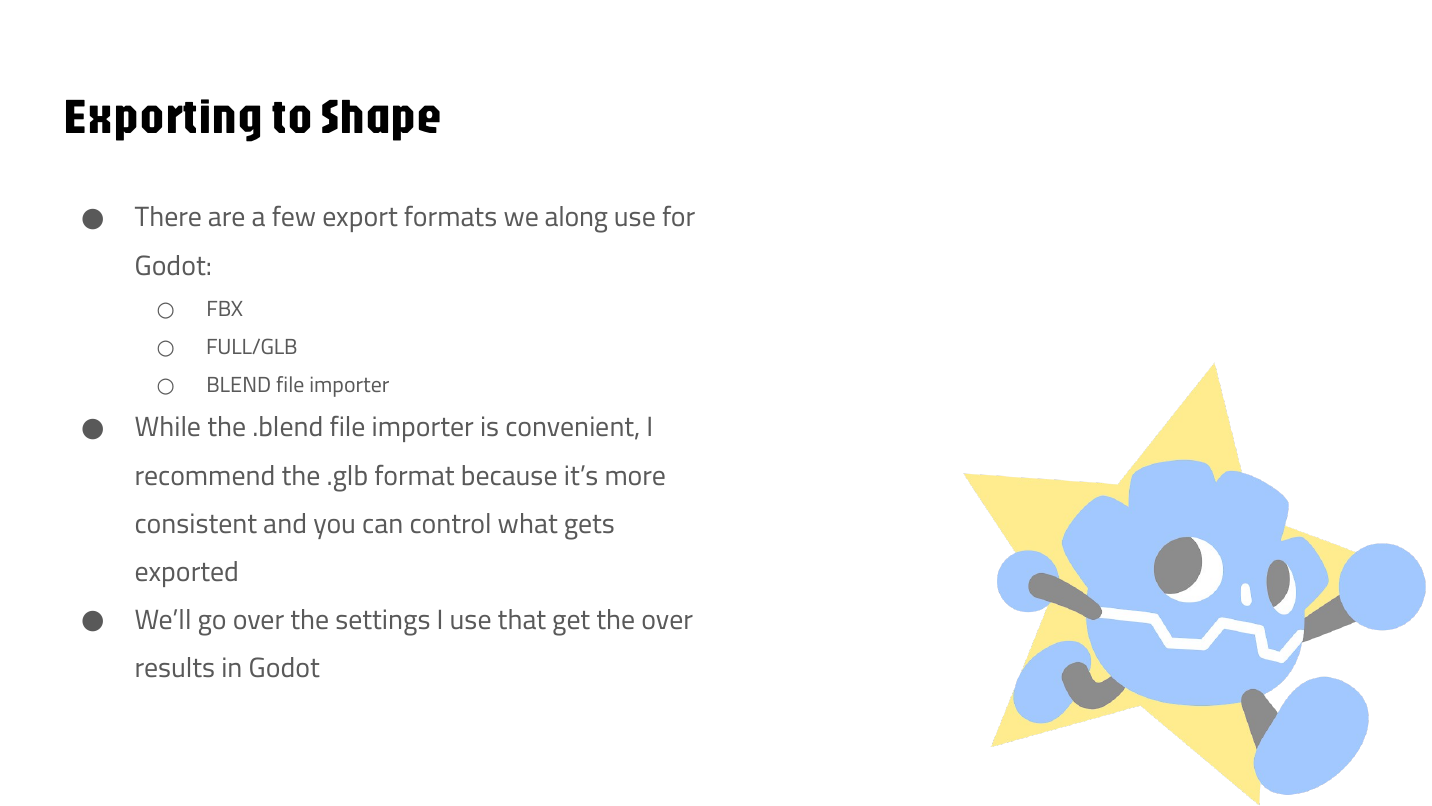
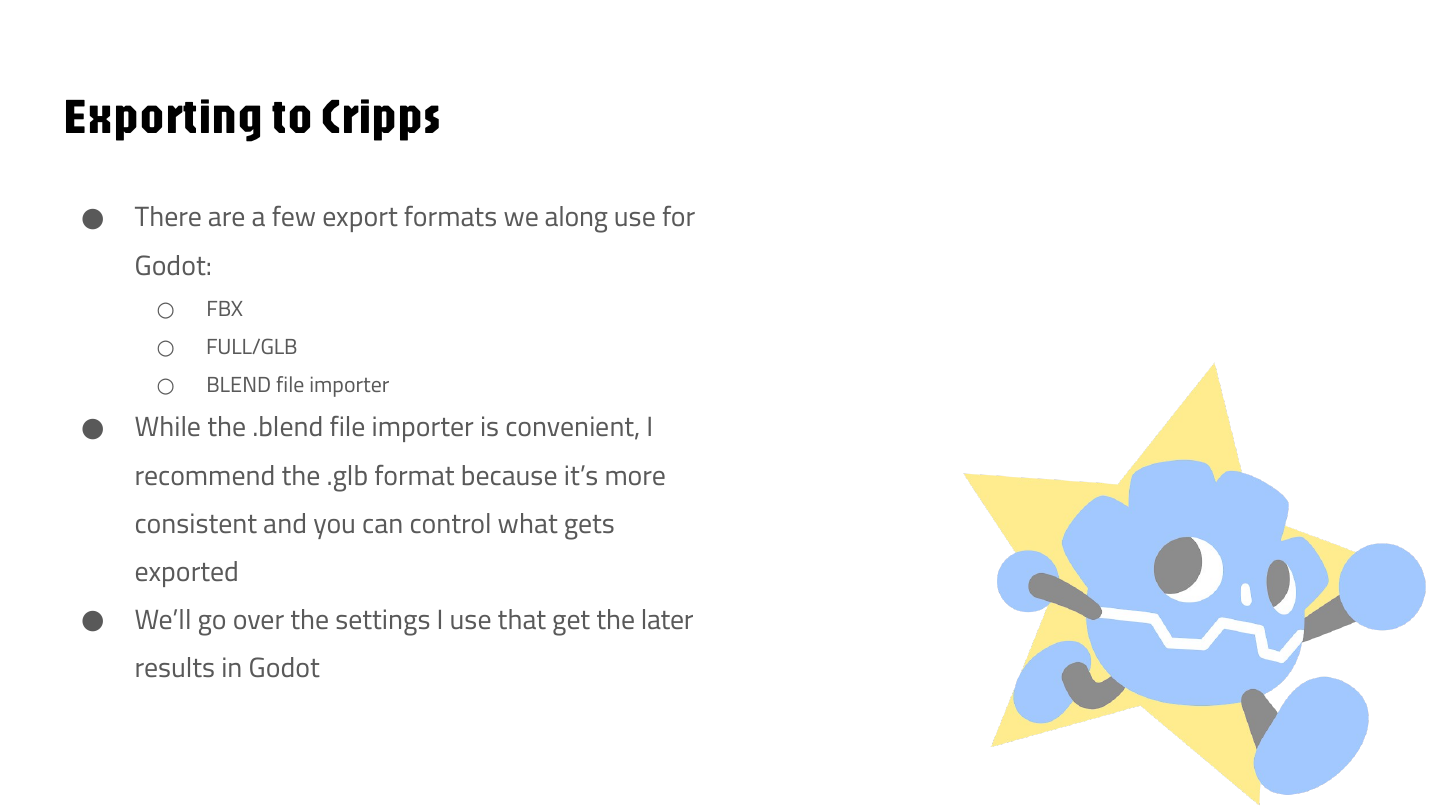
Shape: Shape -> Cripps
the over: over -> later
